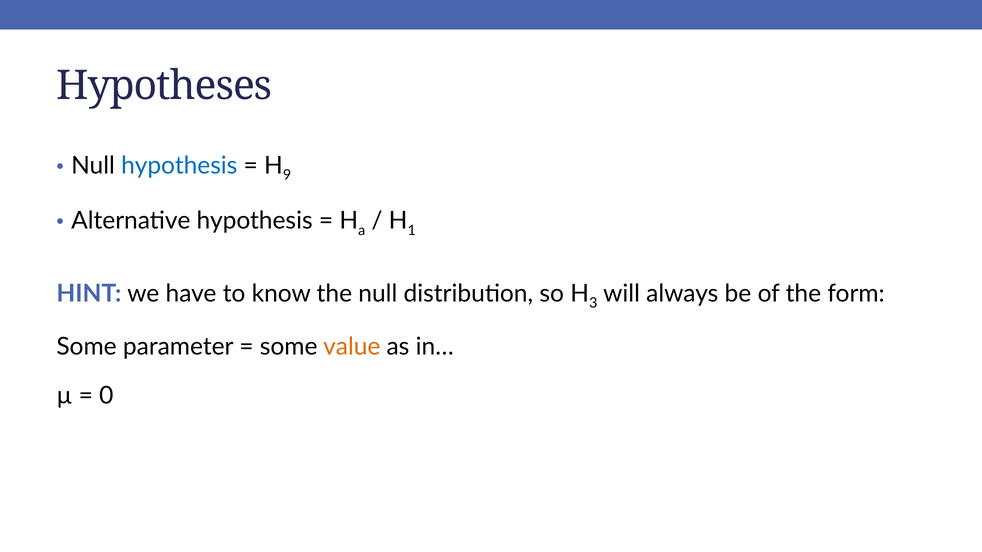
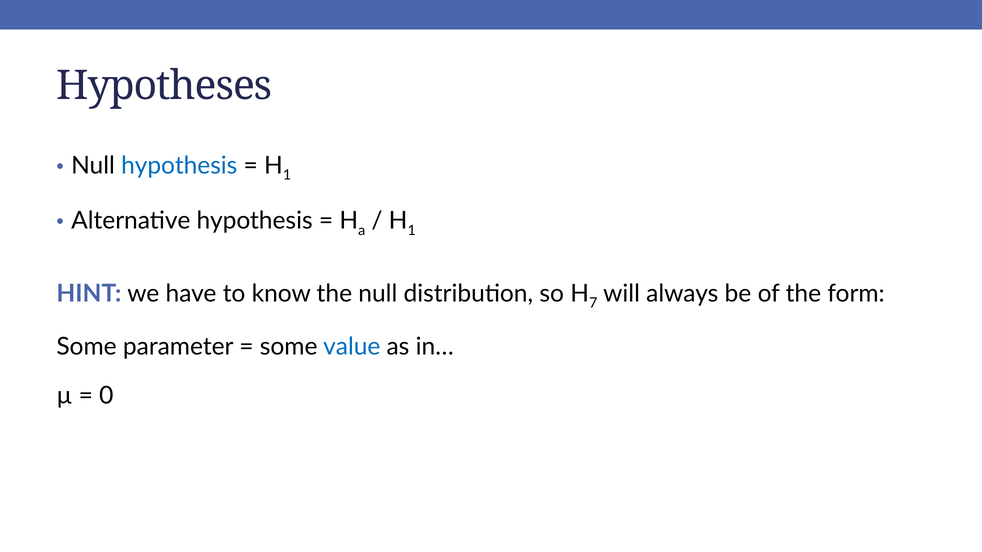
9 at (287, 175): 9 -> 1
3: 3 -> 7
value colour: orange -> blue
